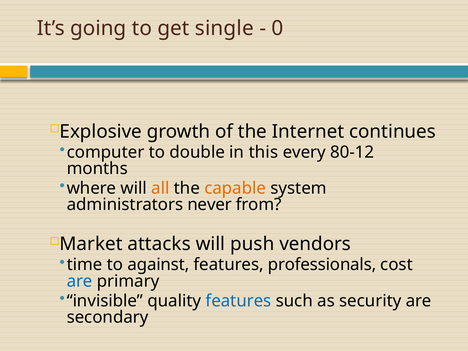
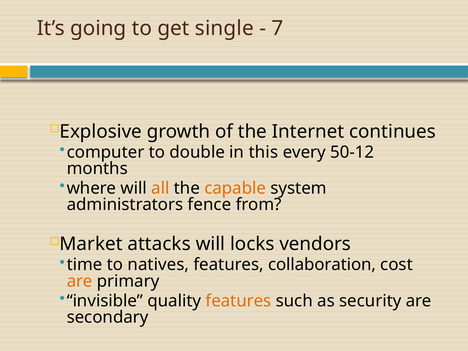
0: 0 -> 7
80-12: 80-12 -> 50-12
never: never -> fence
push: push -> locks
against: against -> natives
professionals: professionals -> collaboration
are at (80, 281) colour: blue -> orange
features at (238, 301) colour: blue -> orange
